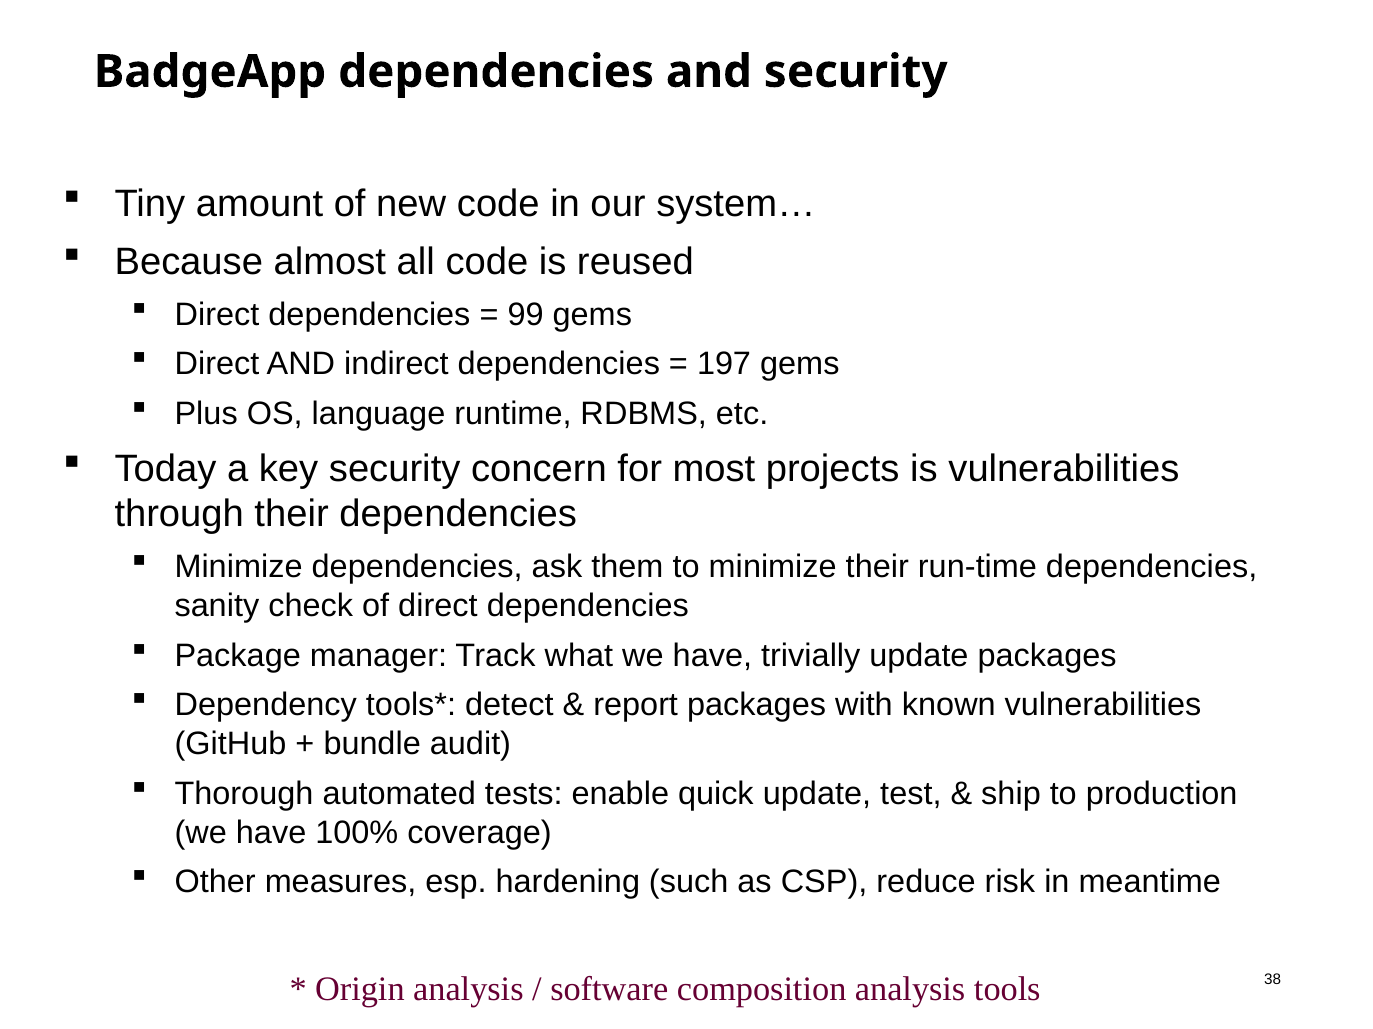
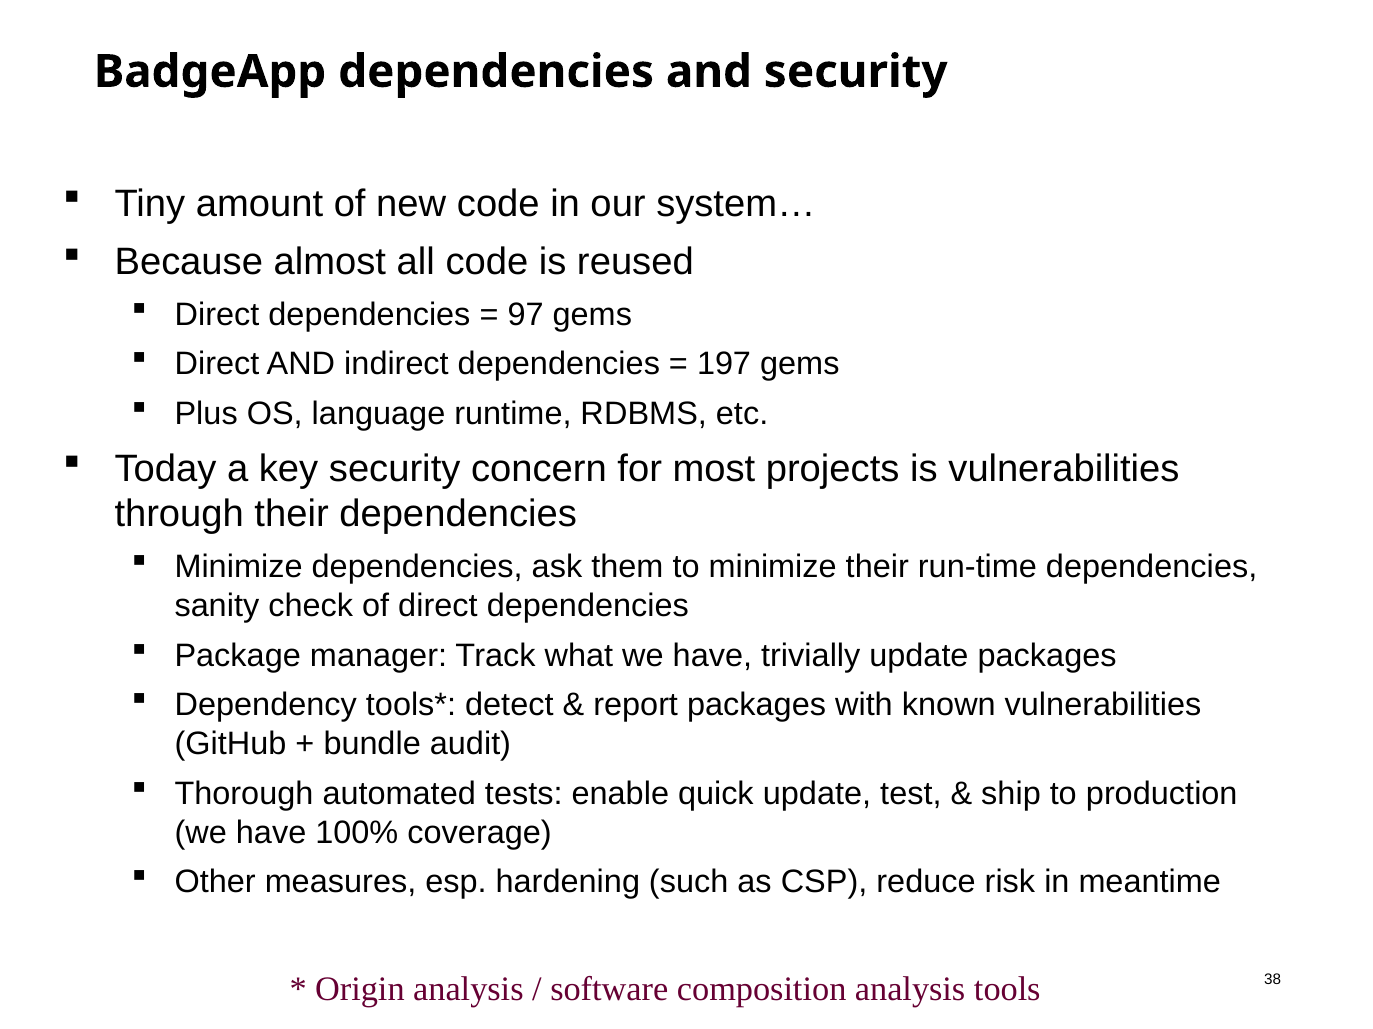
99: 99 -> 97
